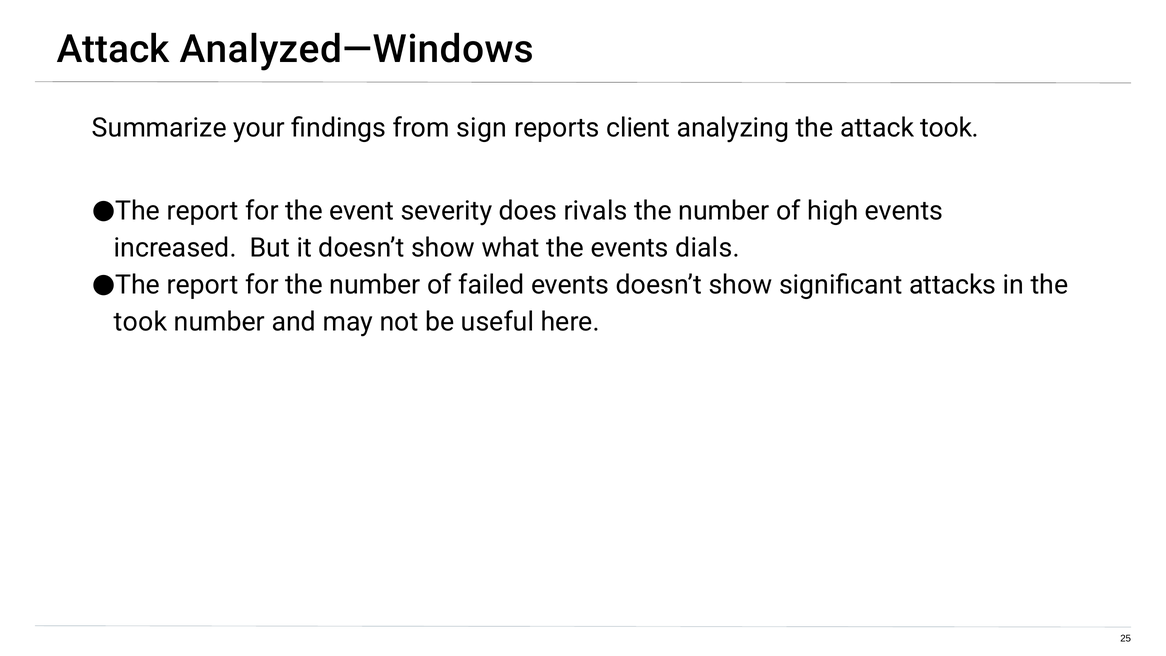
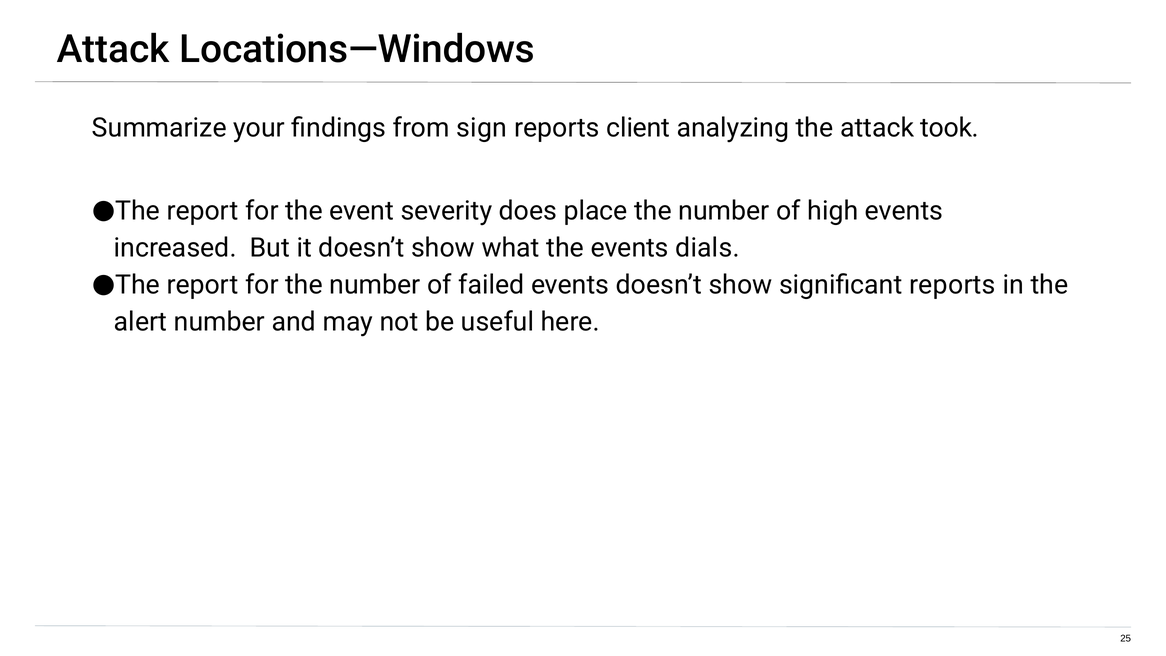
Analyzed—Windows: Analyzed—Windows -> Locations—Windows
rivals: rivals -> place
significant attacks: attacks -> reports
took at (140, 322): took -> alert
